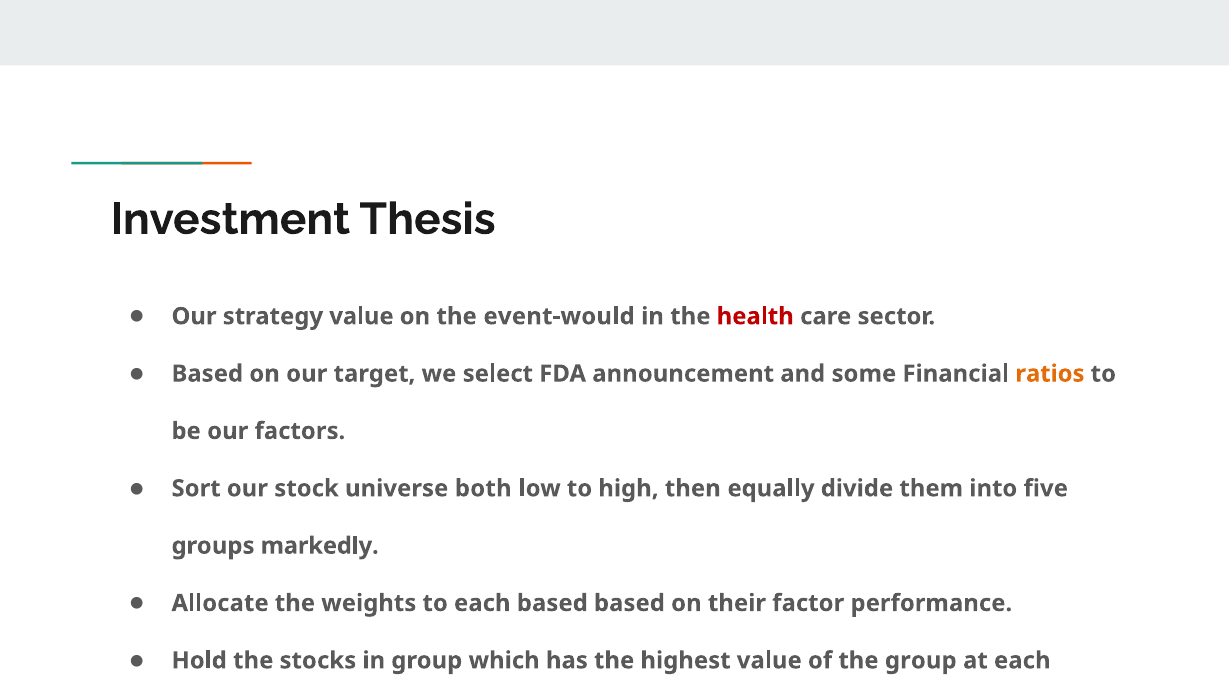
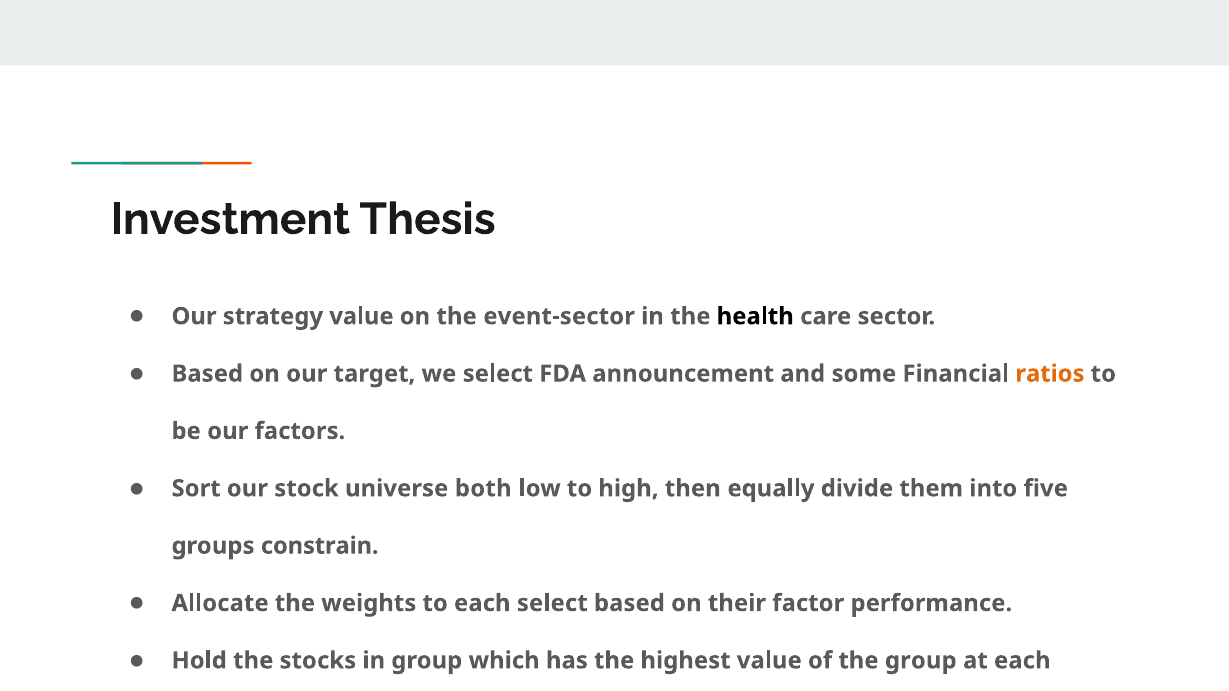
event-would: event-would -> event-sector
health colour: red -> black
markedly: markedly -> constrain
each based: based -> select
